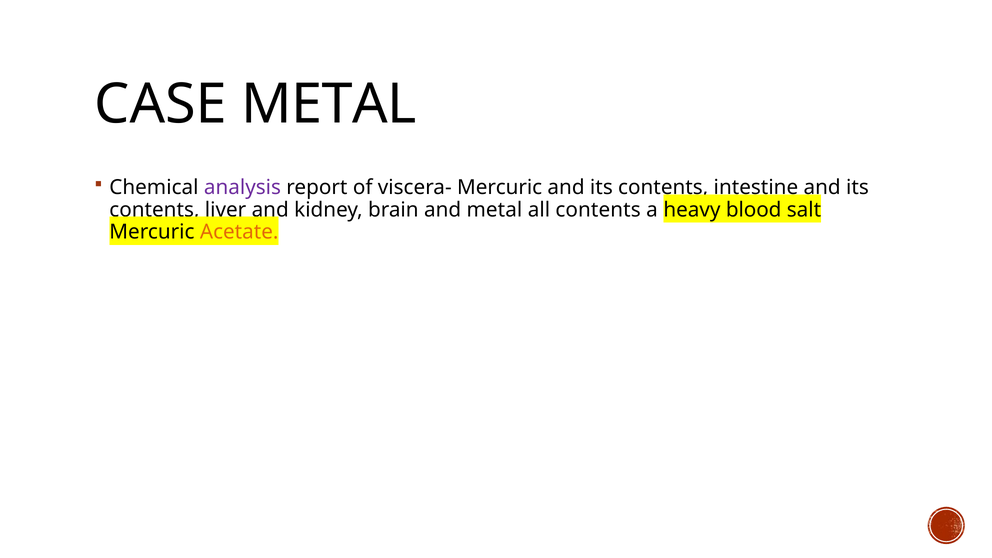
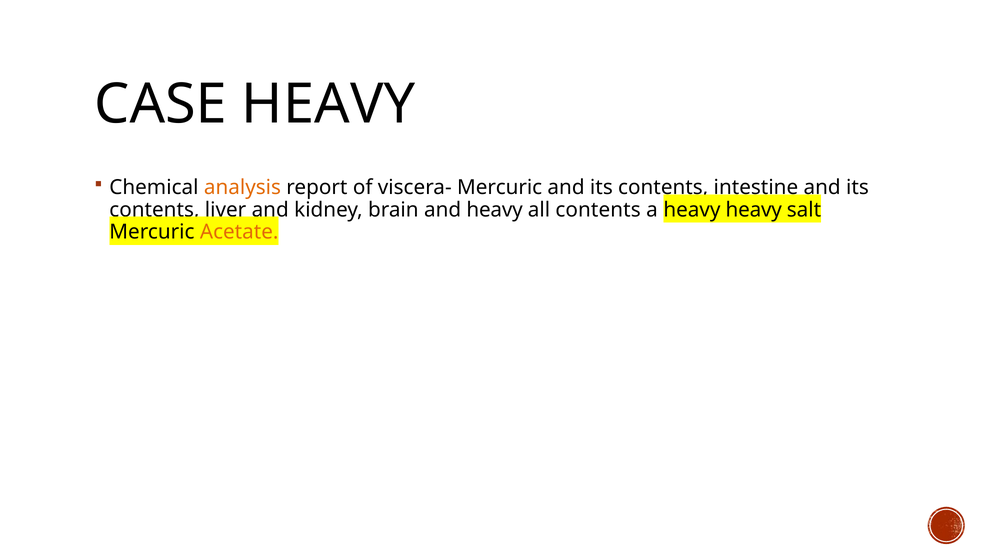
CASE METAL: METAL -> HEAVY
analysis colour: purple -> orange
and metal: metal -> heavy
heavy blood: blood -> heavy
